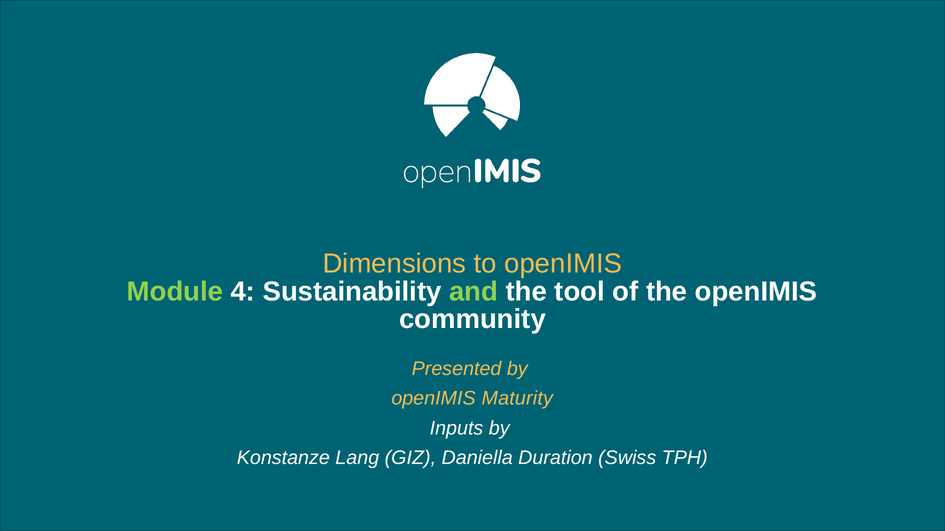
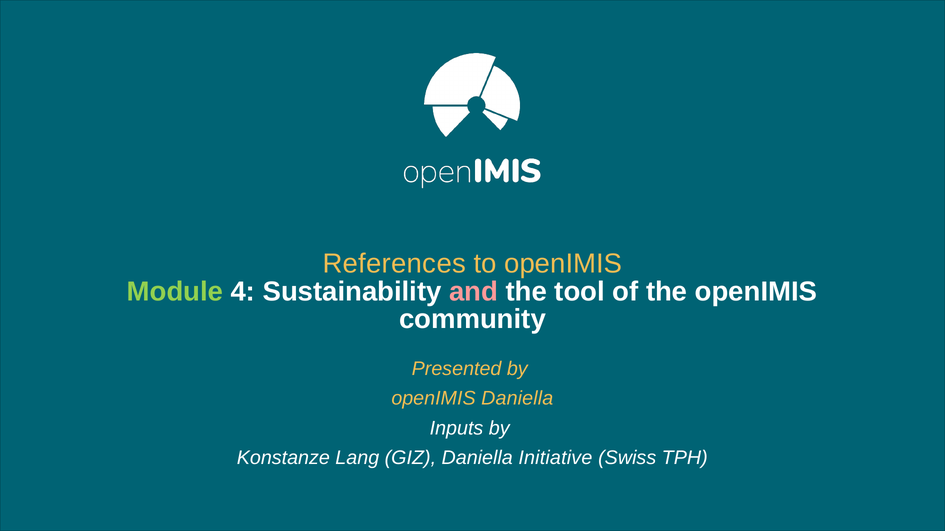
Dimensions: Dimensions -> References
and colour: light green -> pink
openIMIS Maturity: Maturity -> Daniella
Duration: Duration -> Initiative
